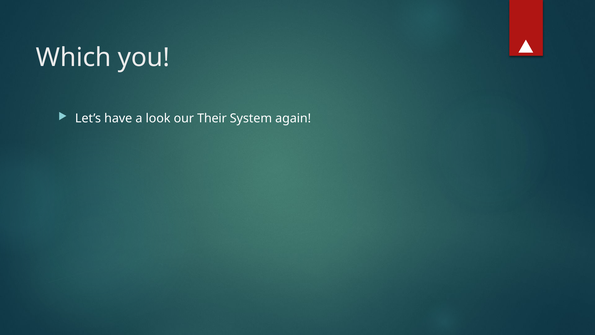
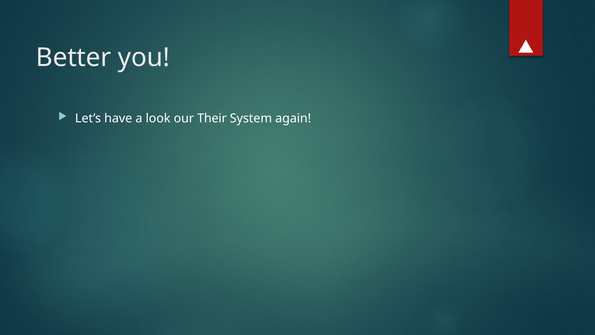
Which: Which -> Better
